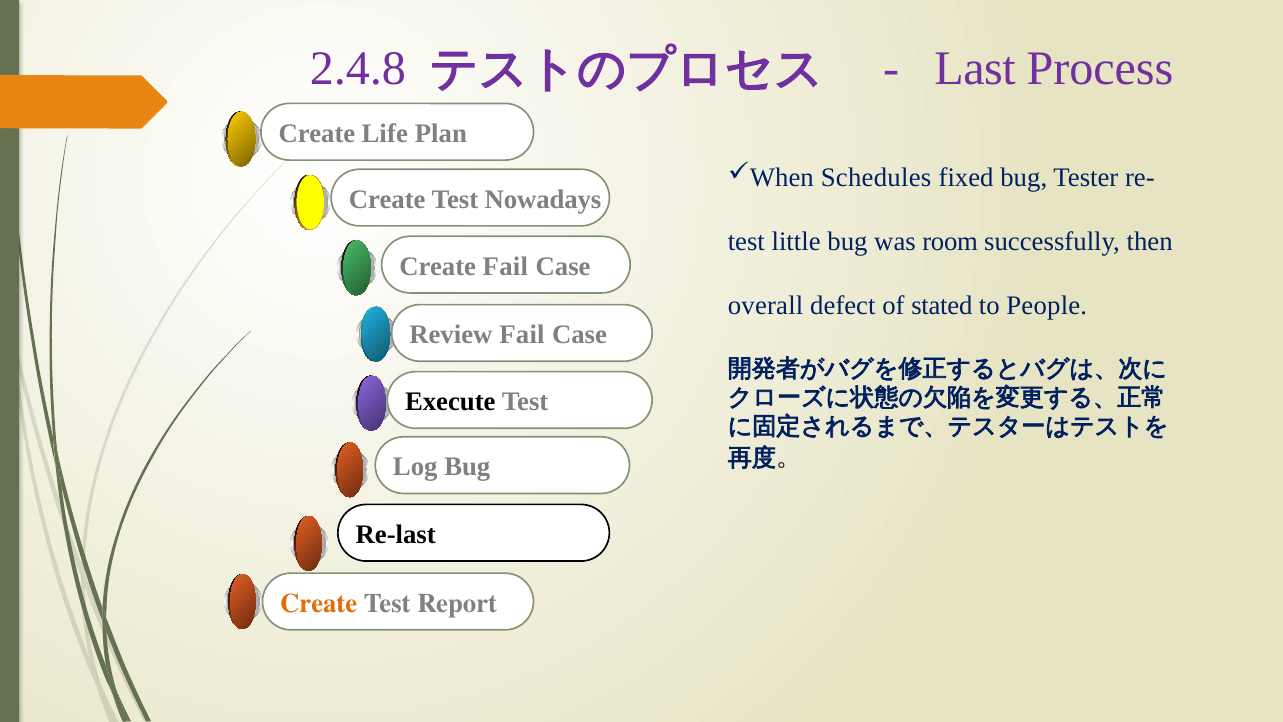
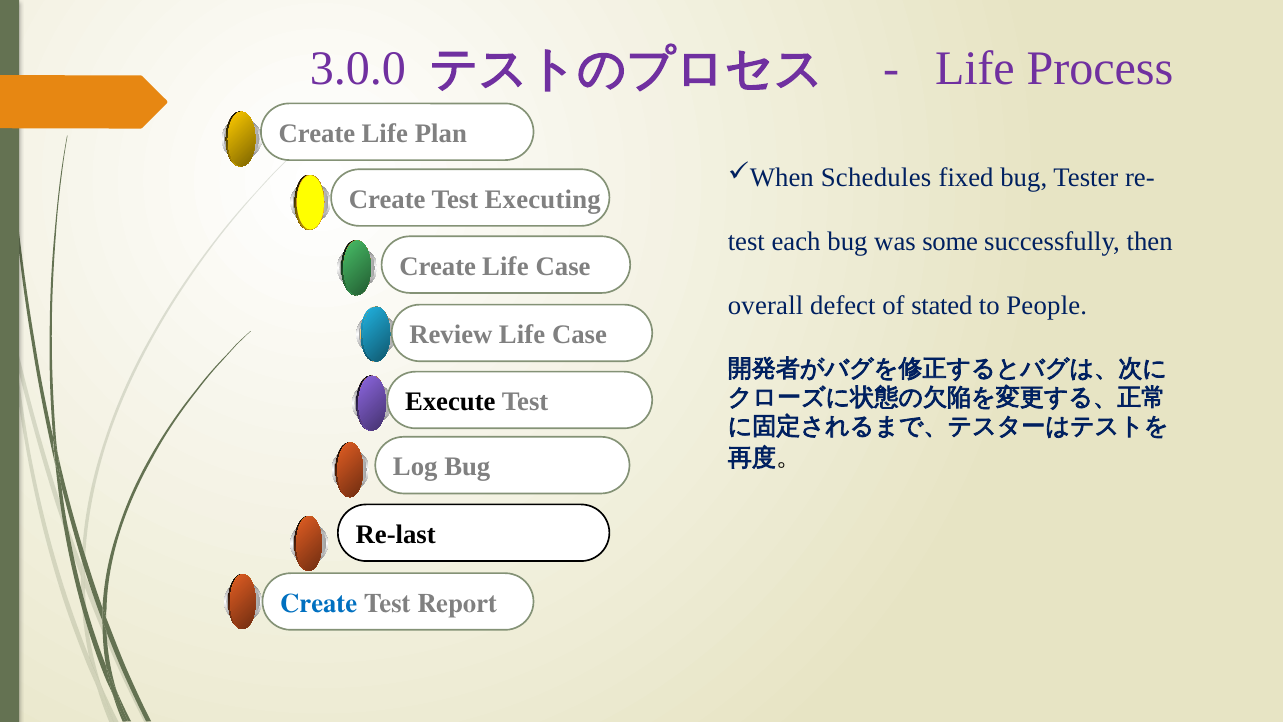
2.4.8: 2.4.8 -> 3.0.0
Last at (975, 69): Last -> Life
Nowadays: Nowadays -> Executing
little: little -> each
room: room -> some
Fail at (505, 266): Fail -> Life
Review Fail: Fail -> Life
Create at (319, 603) colour: orange -> blue
